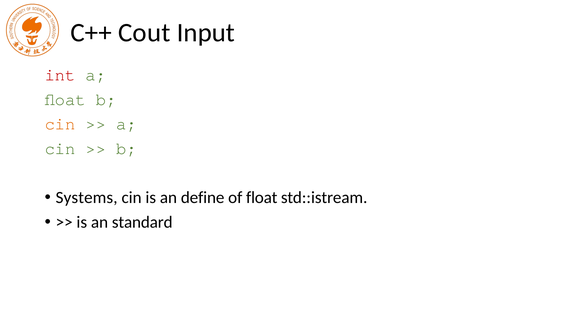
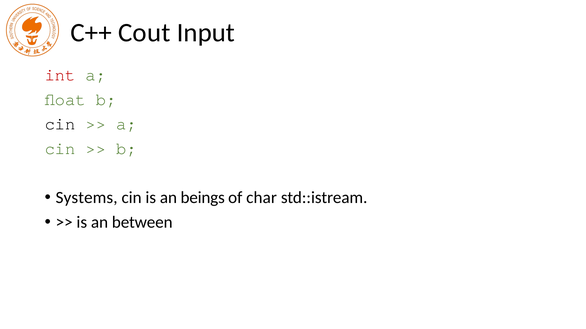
cin at (60, 124) colour: orange -> black
define: define -> beings
of float: float -> char
standard: standard -> between
